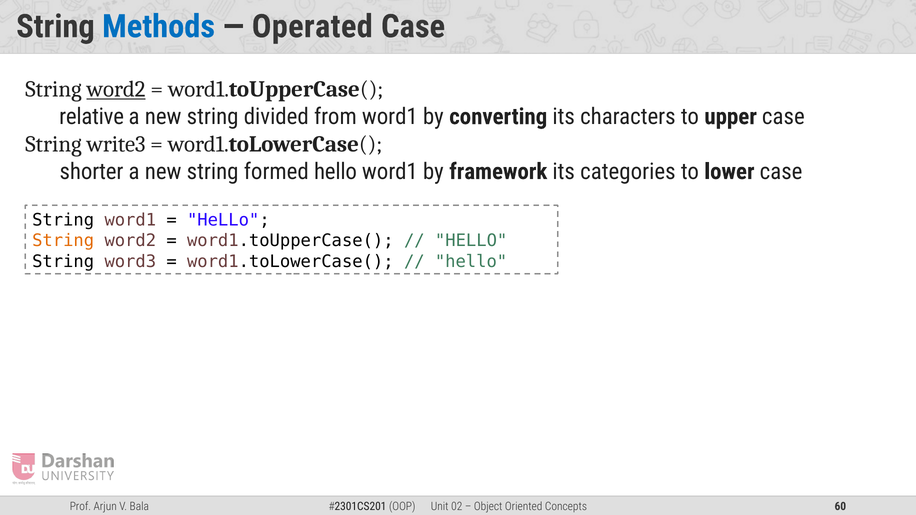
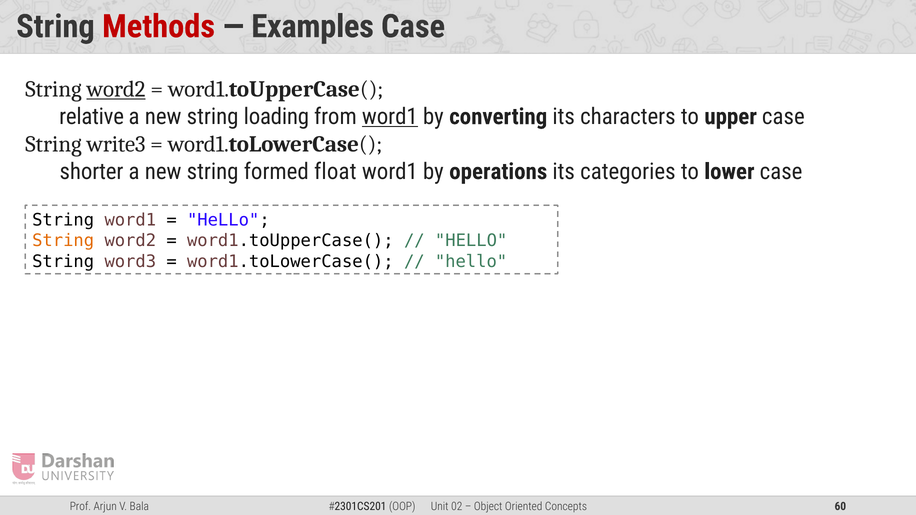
Methods colour: blue -> red
Operated: Operated -> Examples
divided: divided -> loading
word1 at (390, 117) underline: none -> present
formed hello: hello -> float
framework: framework -> operations
